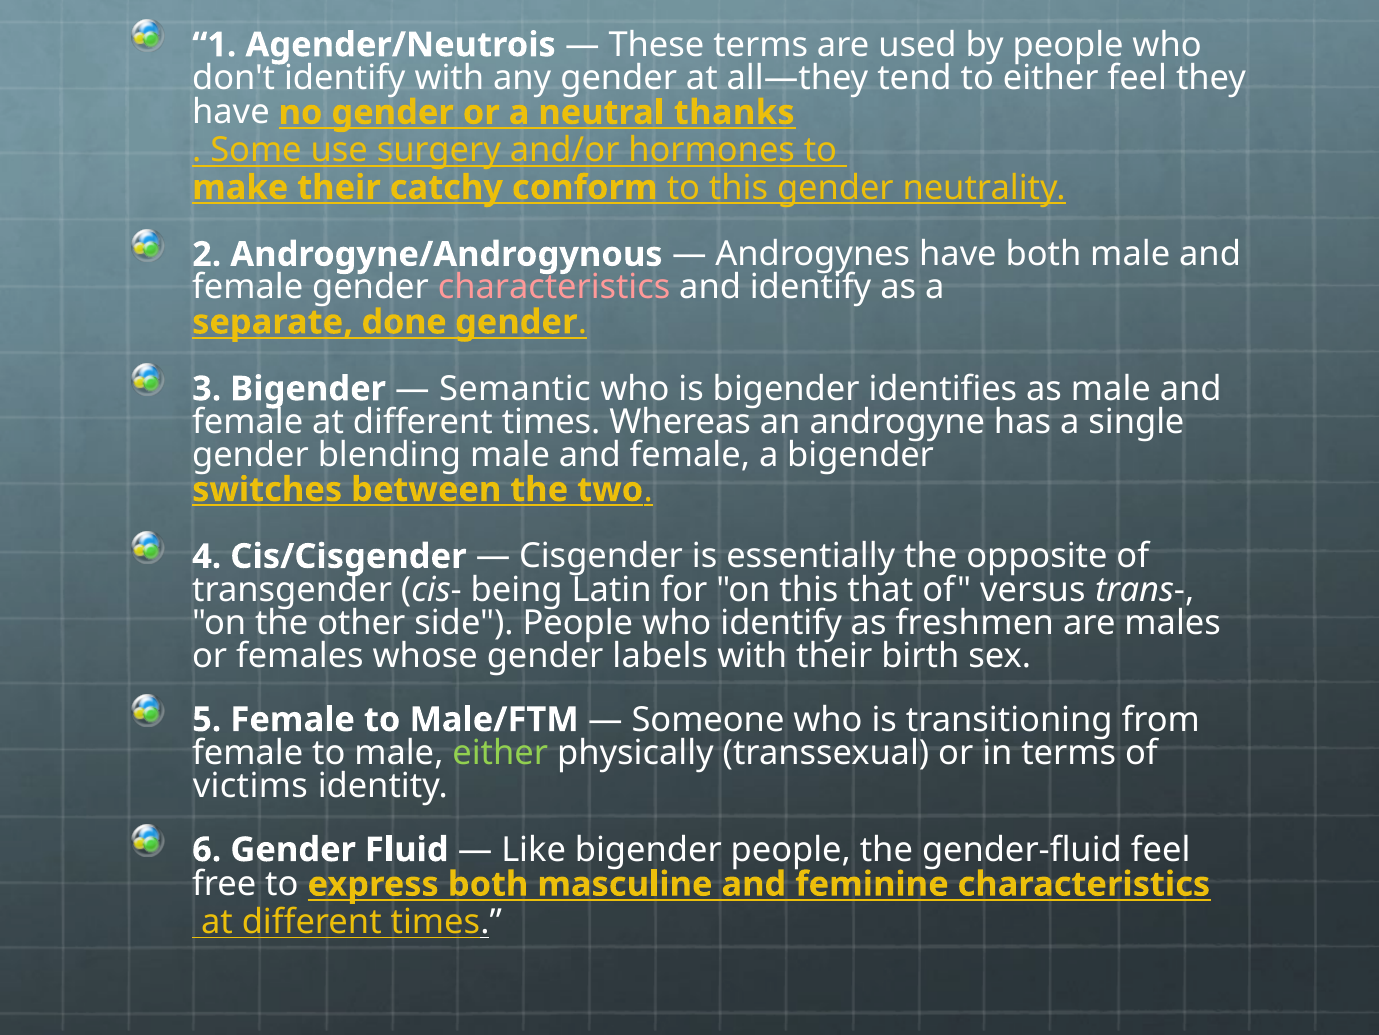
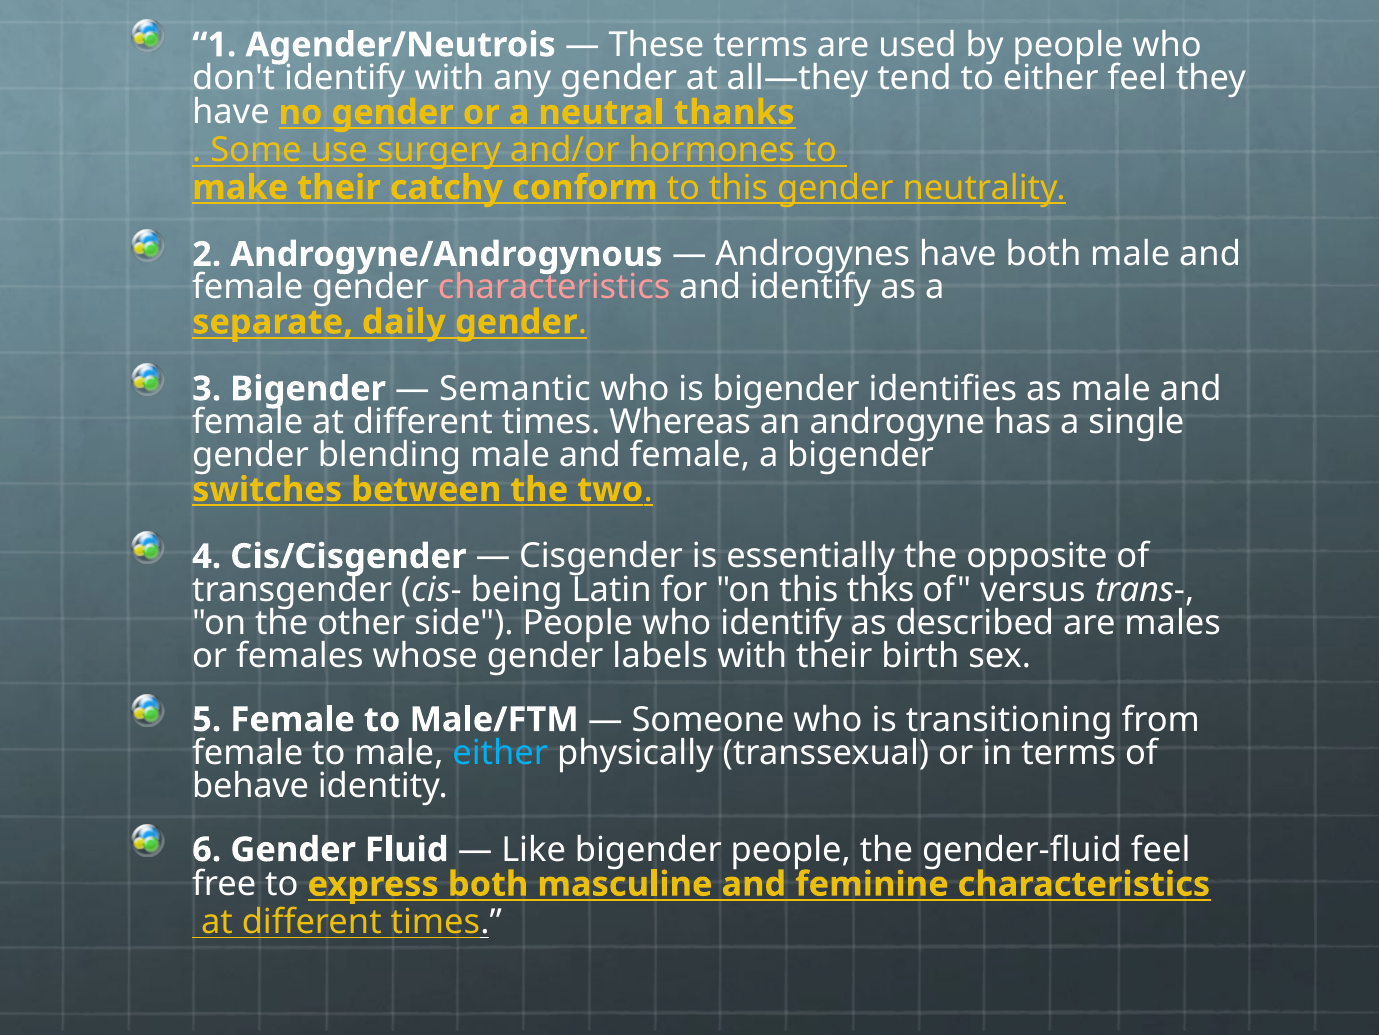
done: done -> daily
that: that -> thks
freshmen: freshmen -> described
either at (500, 752) colour: light green -> light blue
victims: victims -> behave
